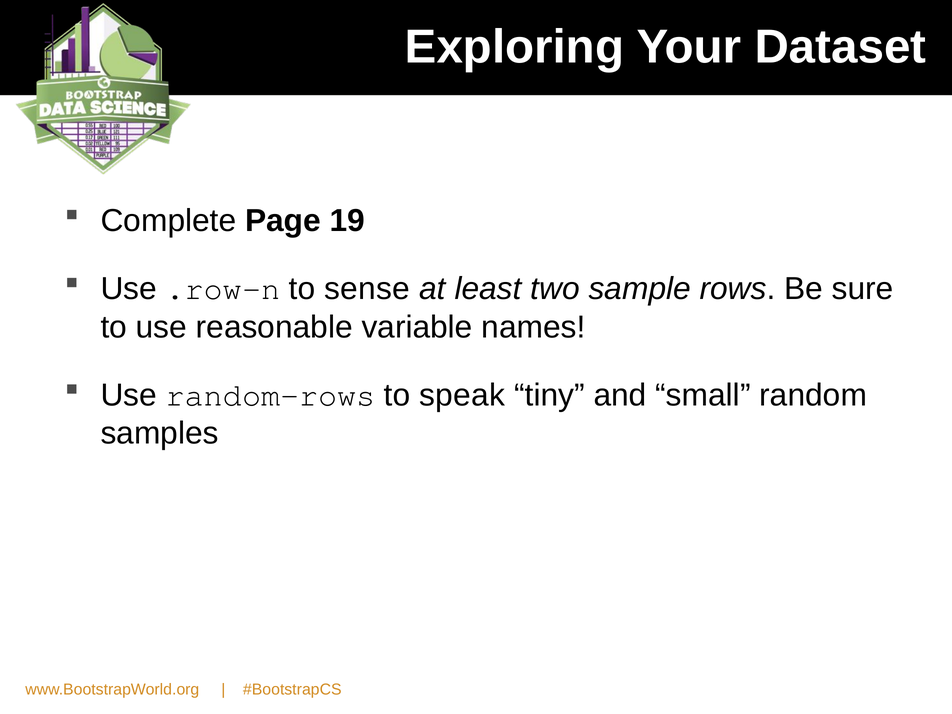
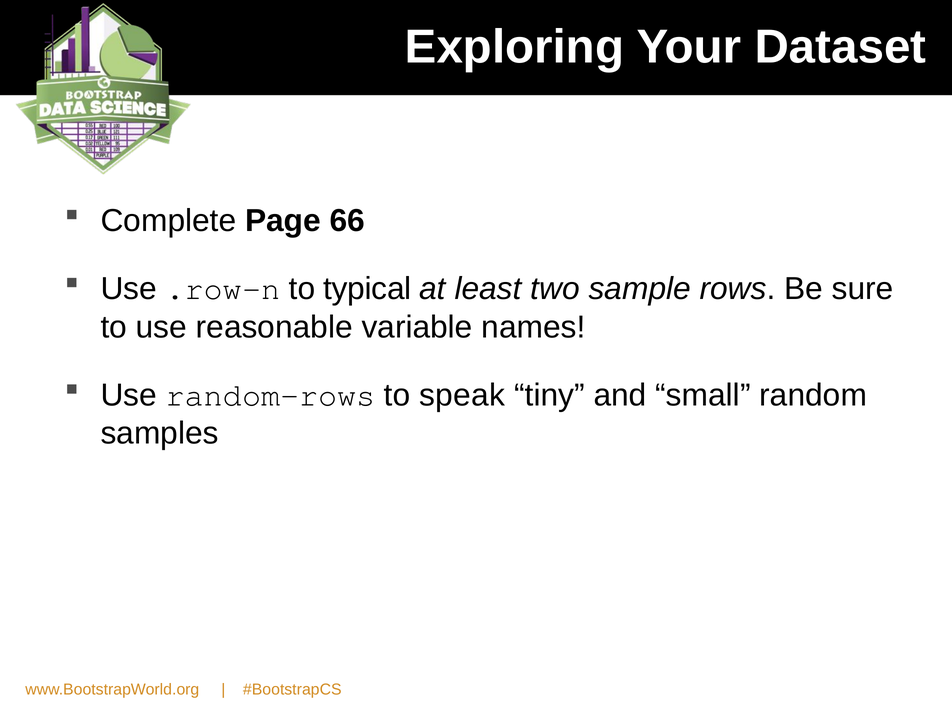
19: 19 -> 66
sense: sense -> typical
